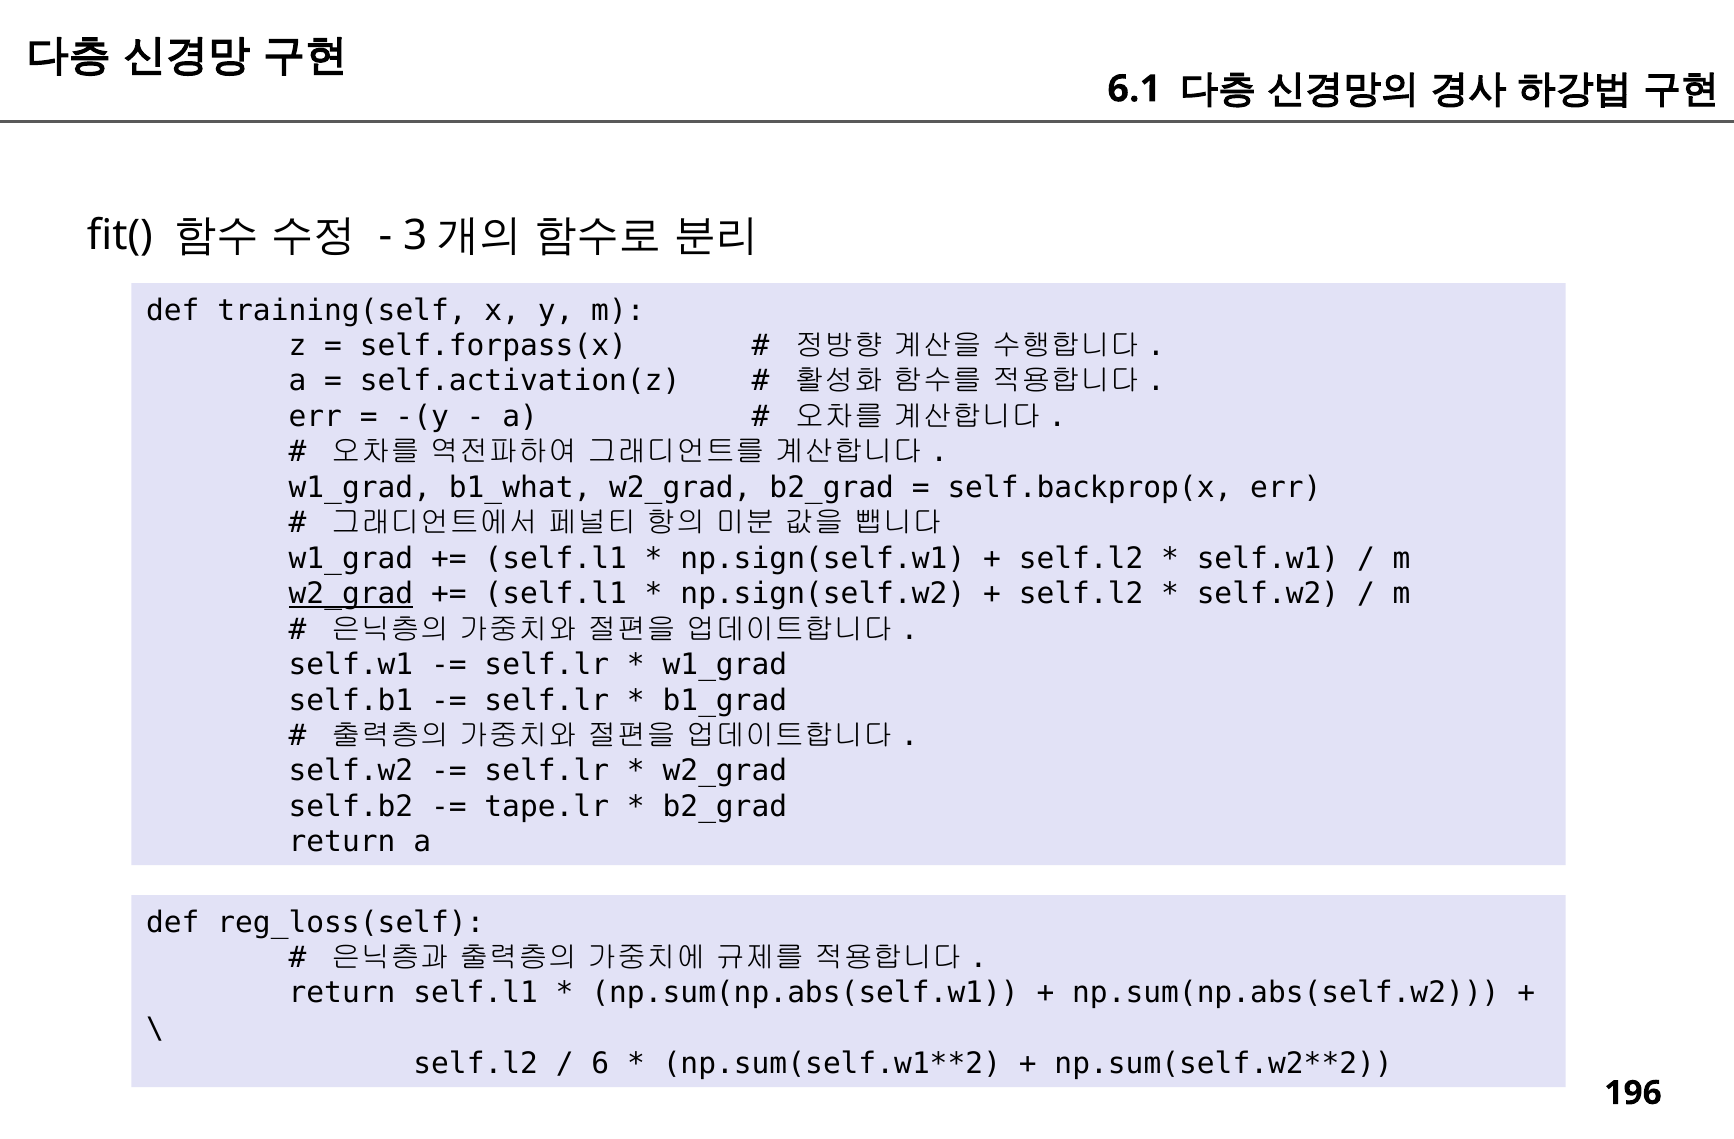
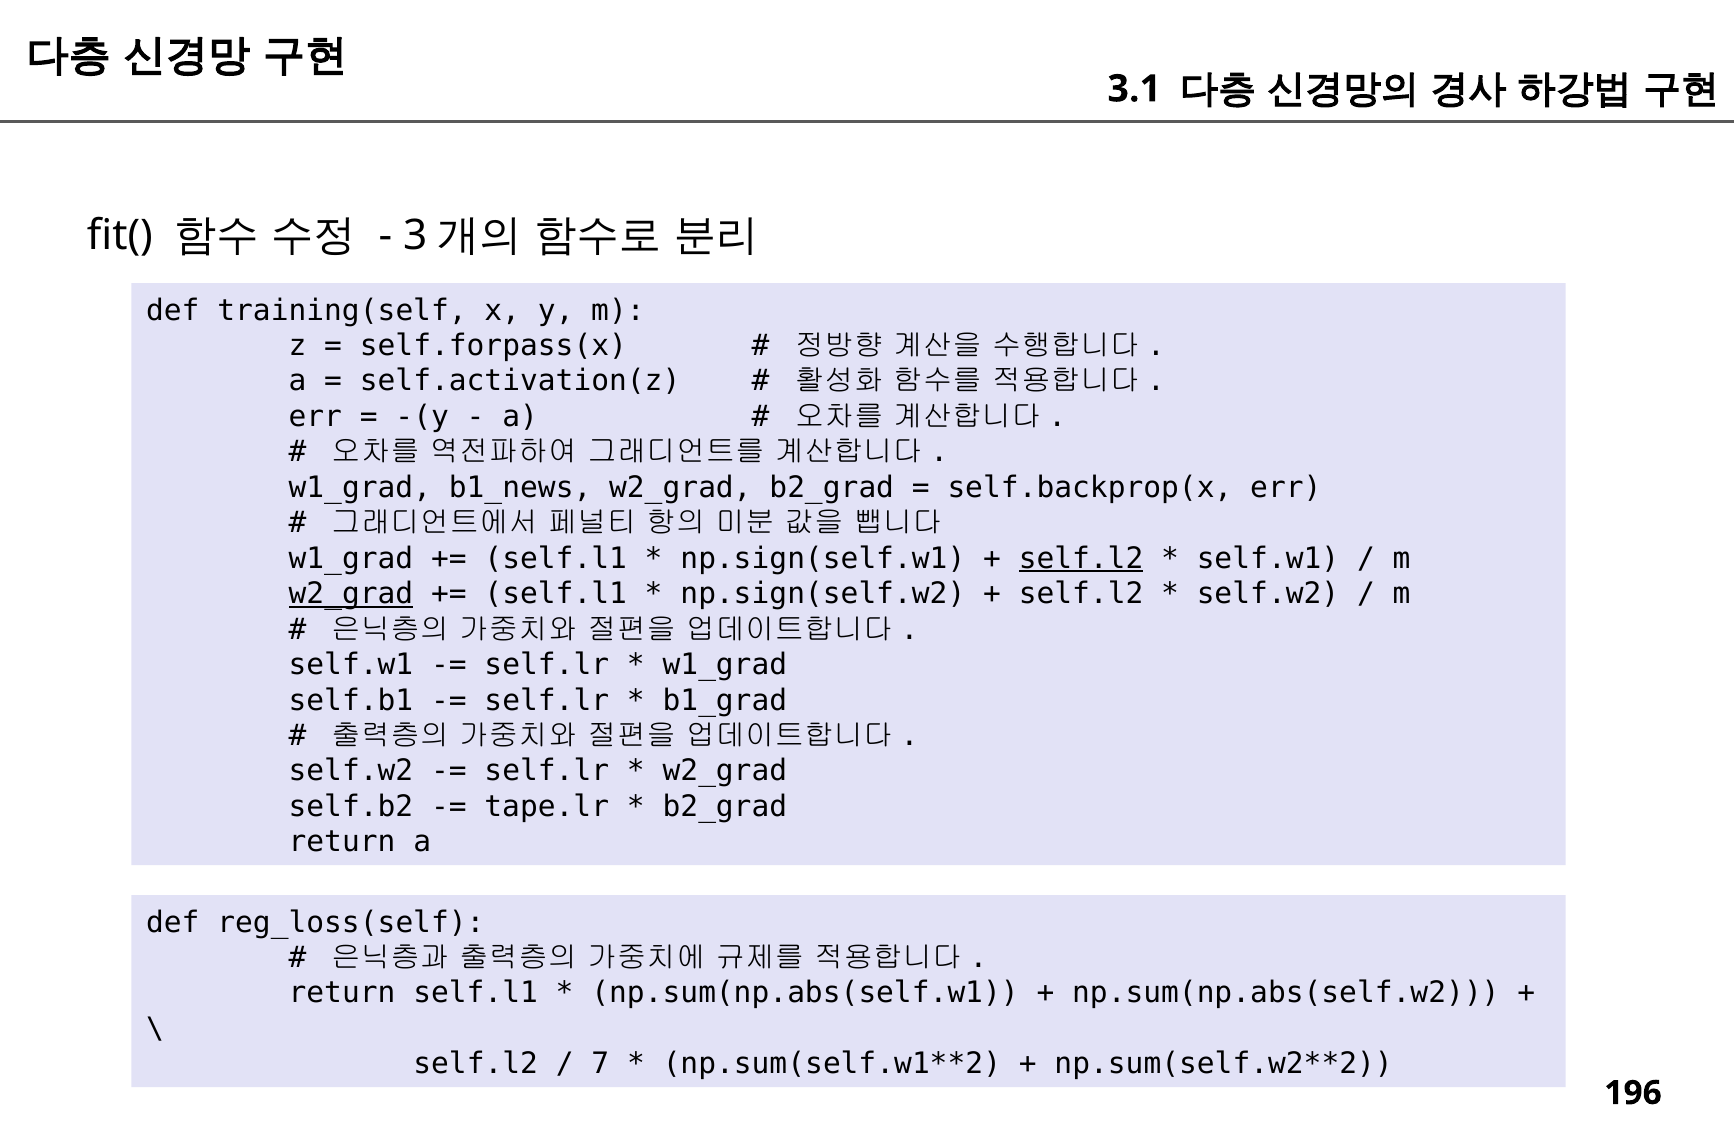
6.1: 6.1 -> 3.1
b1_what: b1_what -> b1_news
self.l2 at (1081, 558) underline: none -> present
6: 6 -> 7
